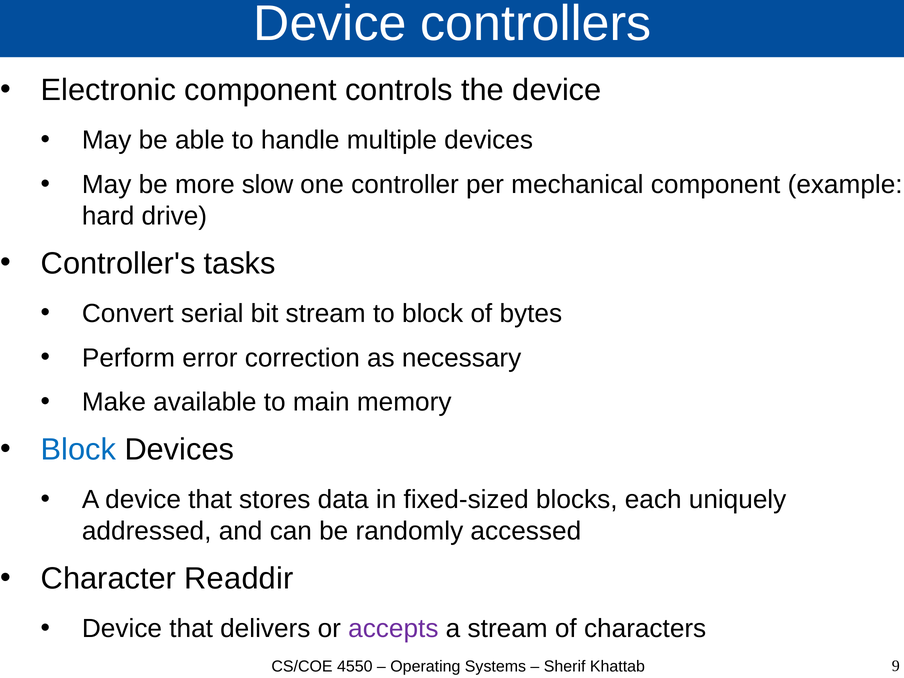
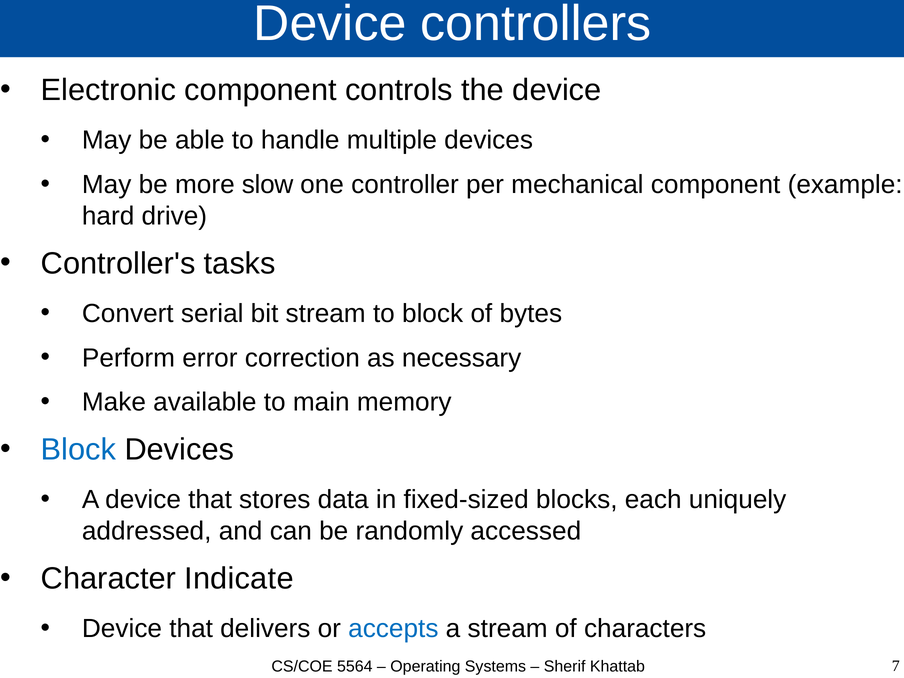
Readdir: Readdir -> Indicate
accepts colour: purple -> blue
4550: 4550 -> 5564
9: 9 -> 7
